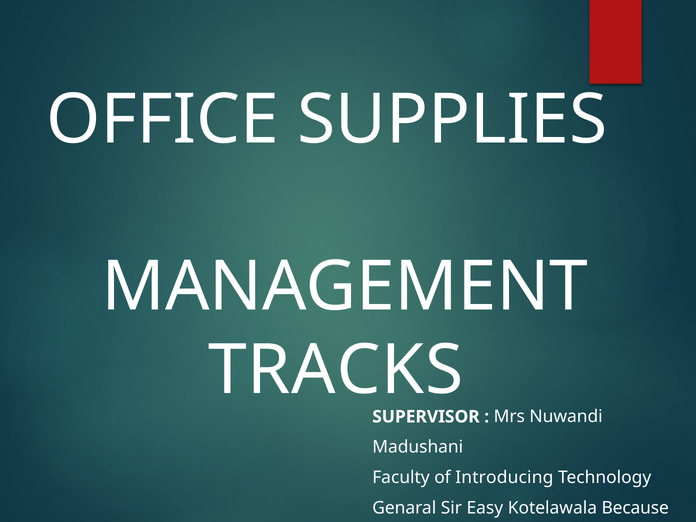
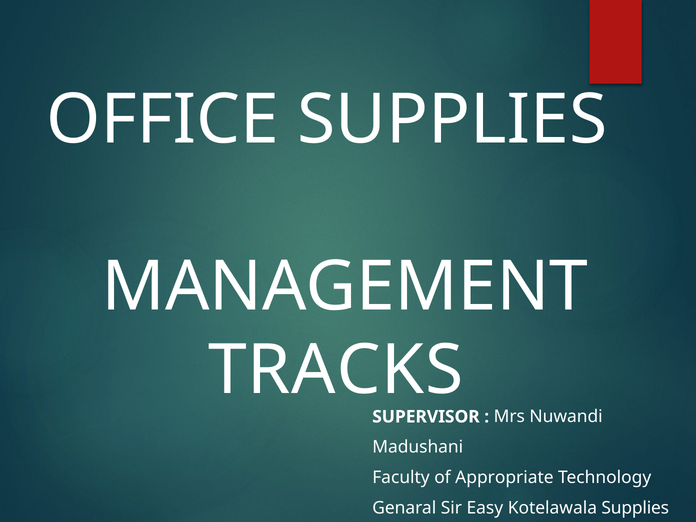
Introducing: Introducing -> Appropriate
Kotelawala Because: Because -> Supplies
